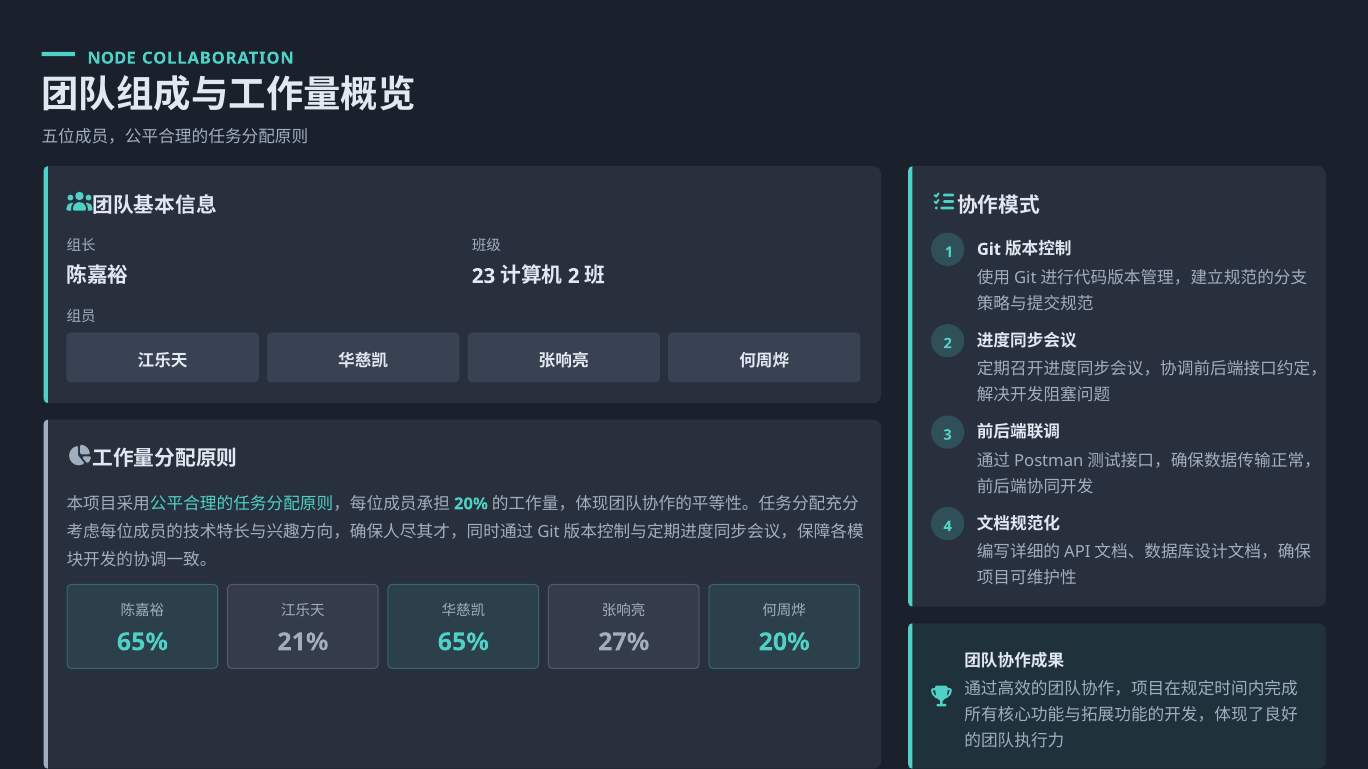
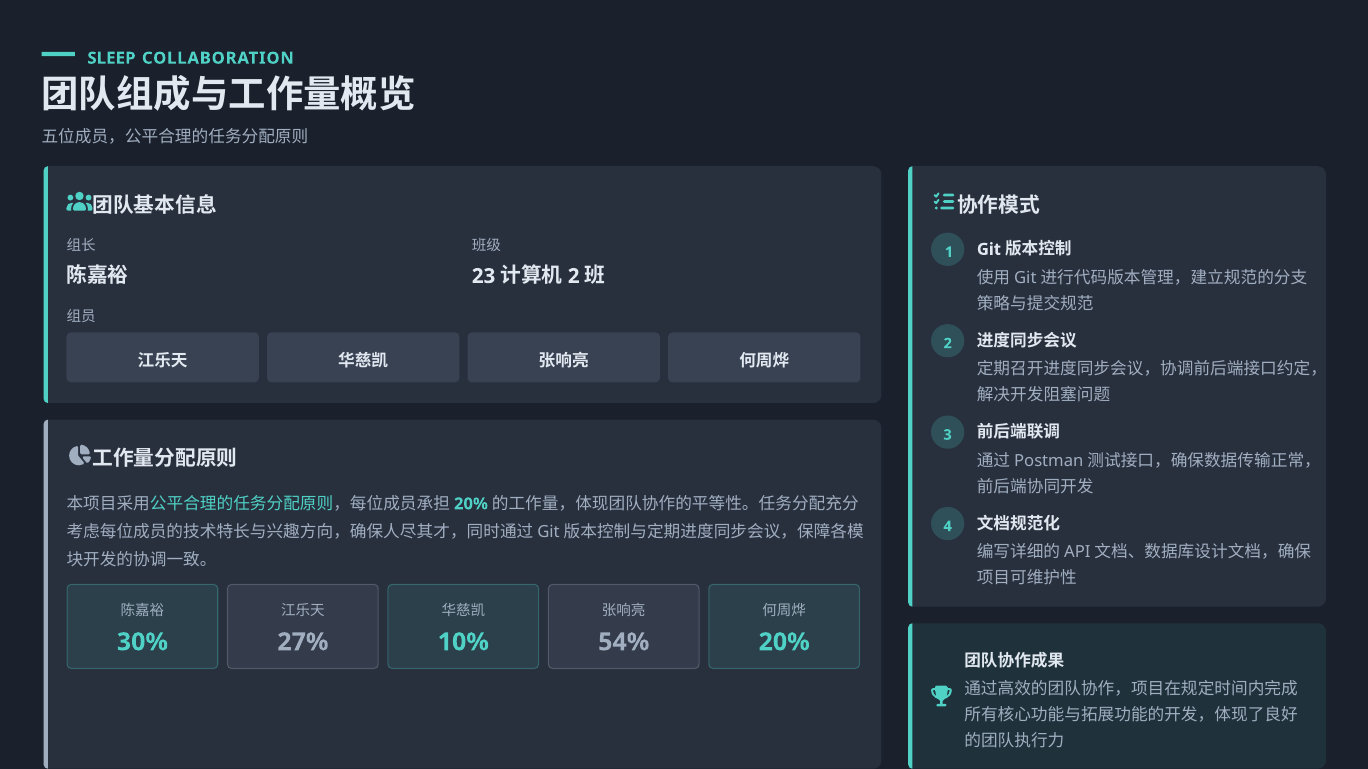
NODE: NODE -> SLEEP
65% at (142, 642): 65% -> 30%
21%: 21% -> 27%
65% at (463, 642): 65% -> 10%
27%: 27% -> 54%
